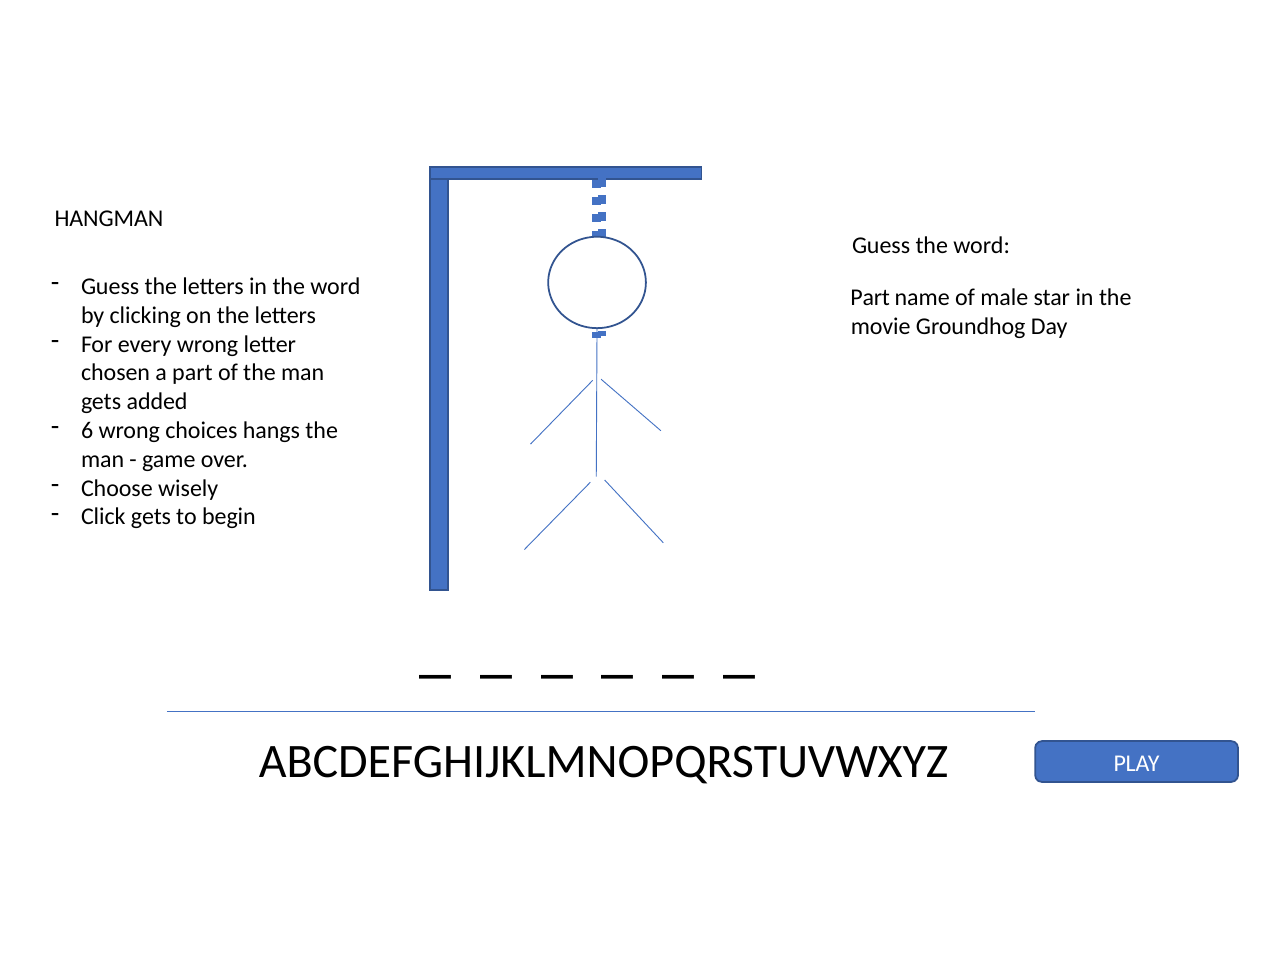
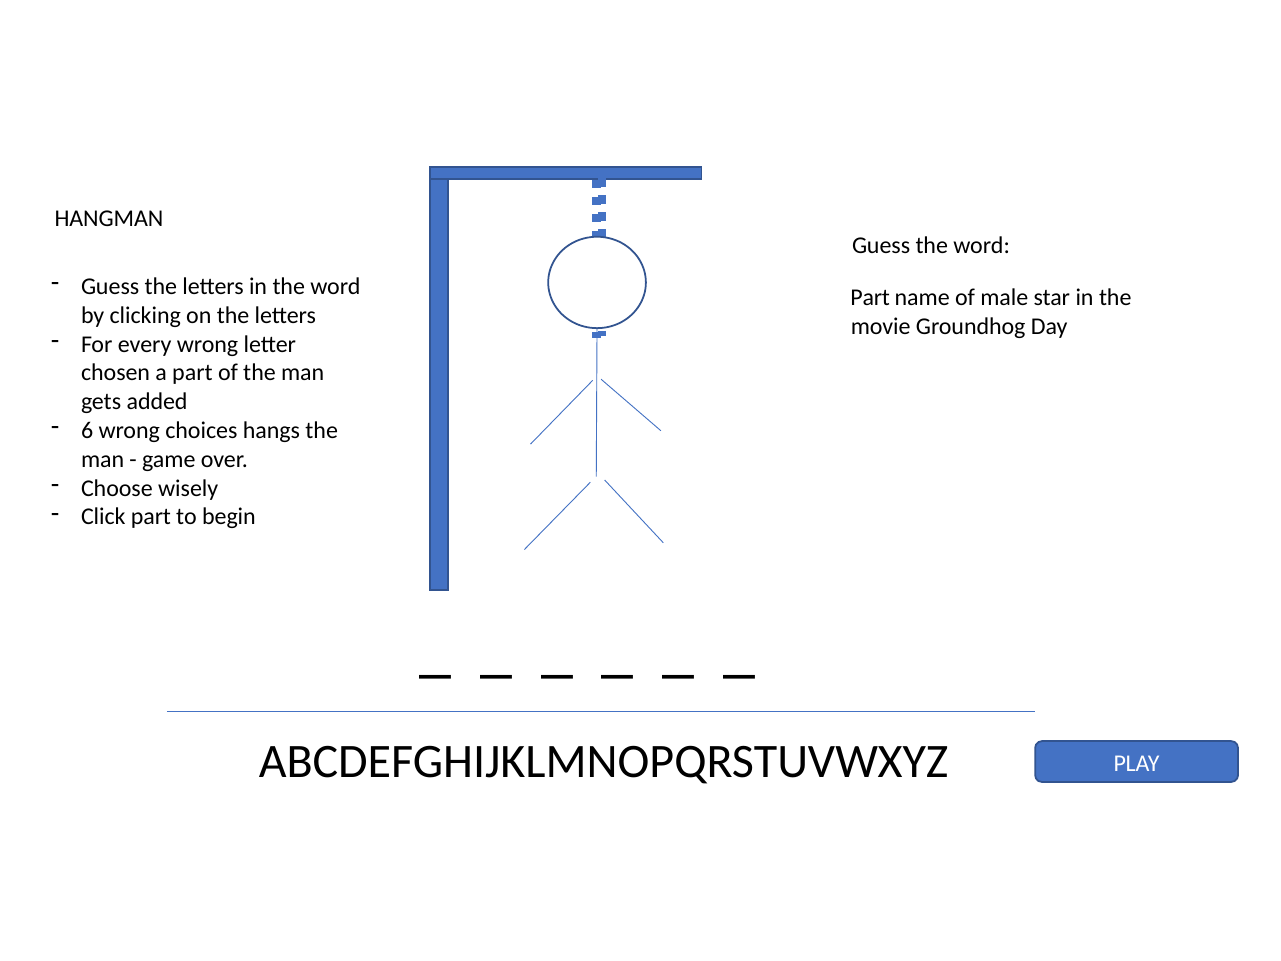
Click gets: gets -> part
